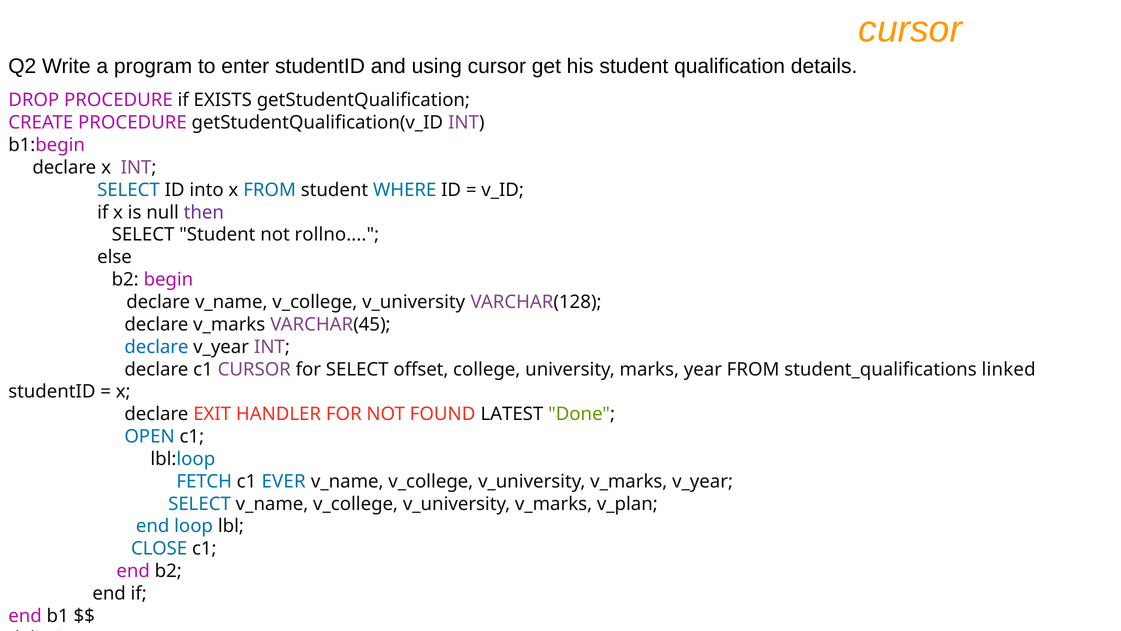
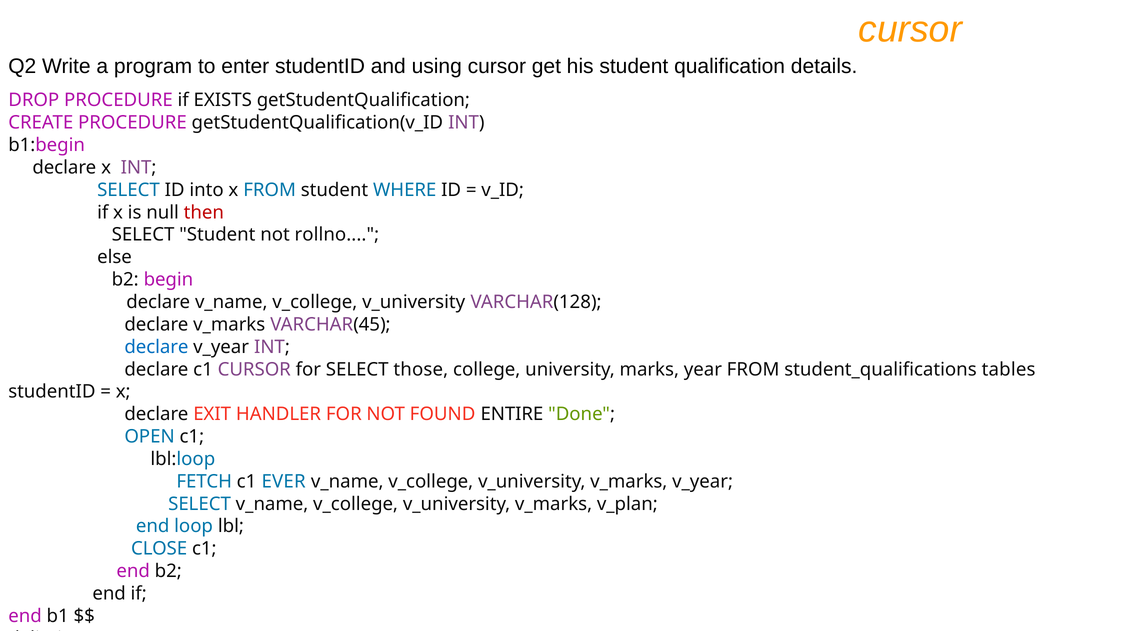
then colour: purple -> red
offset: offset -> those
linked: linked -> tables
LATEST: LATEST -> ENTIRE
